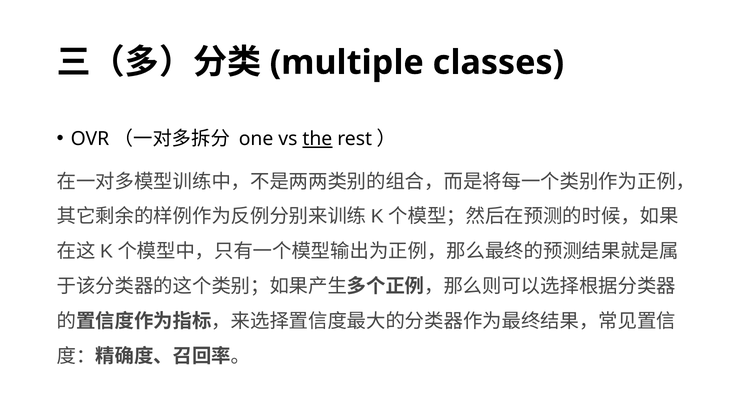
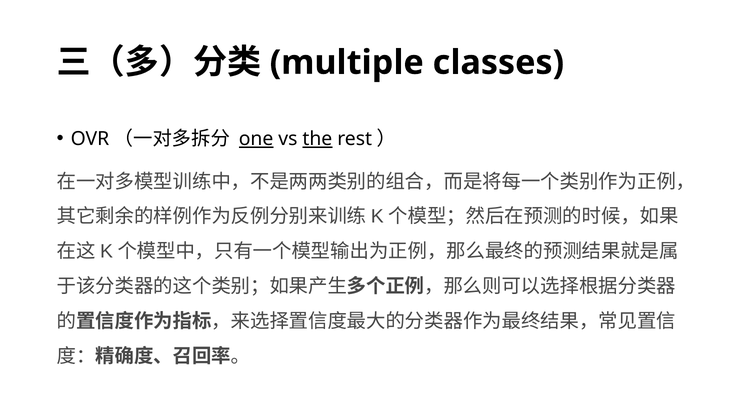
one underline: none -> present
